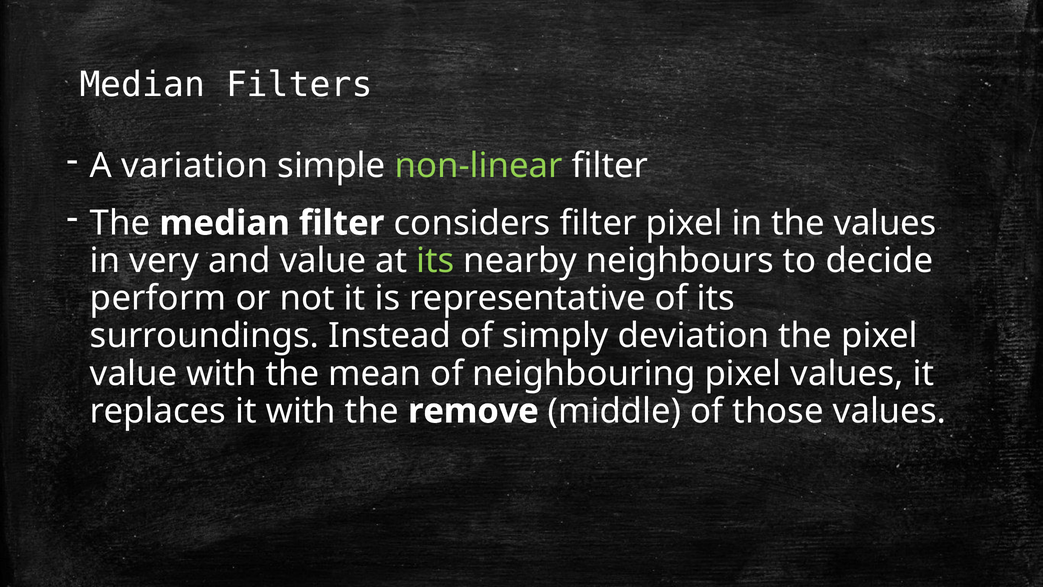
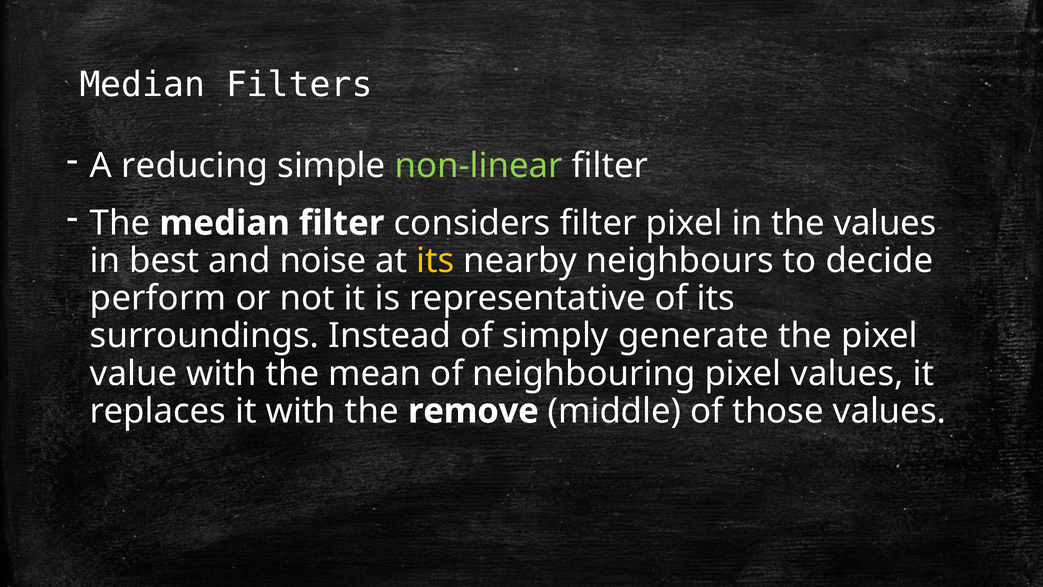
variation: variation -> reducing
very: very -> best
and value: value -> noise
its at (435, 261) colour: light green -> yellow
deviation: deviation -> generate
